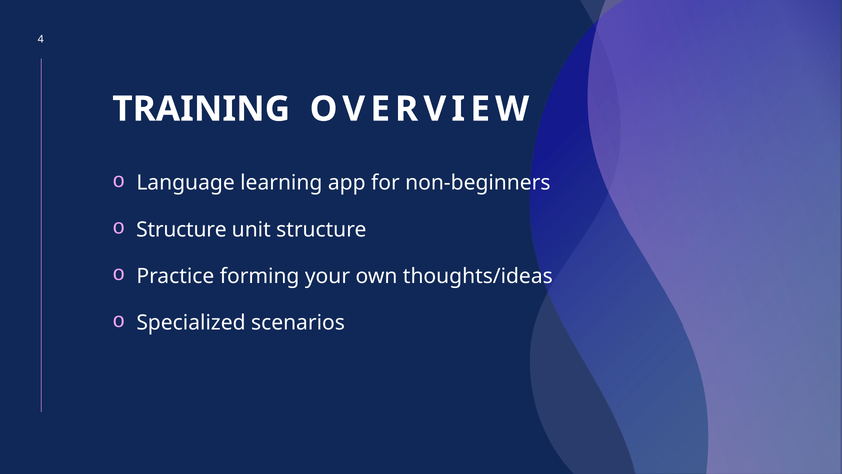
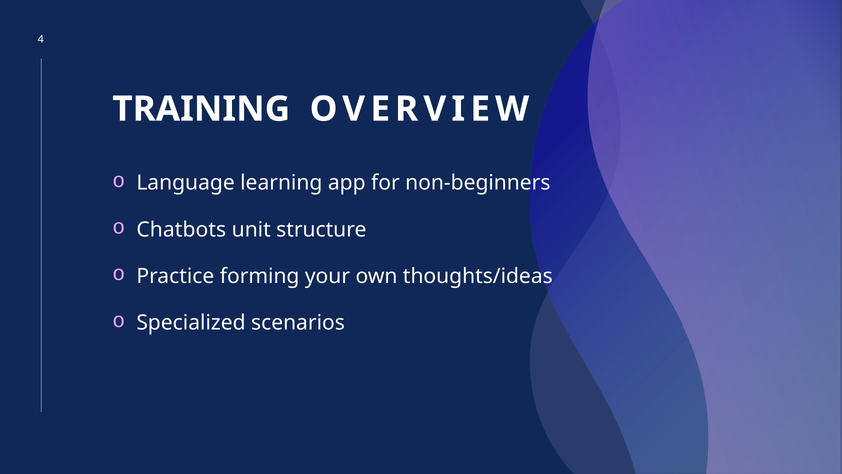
Structure at (181, 229): Structure -> Chatbots
